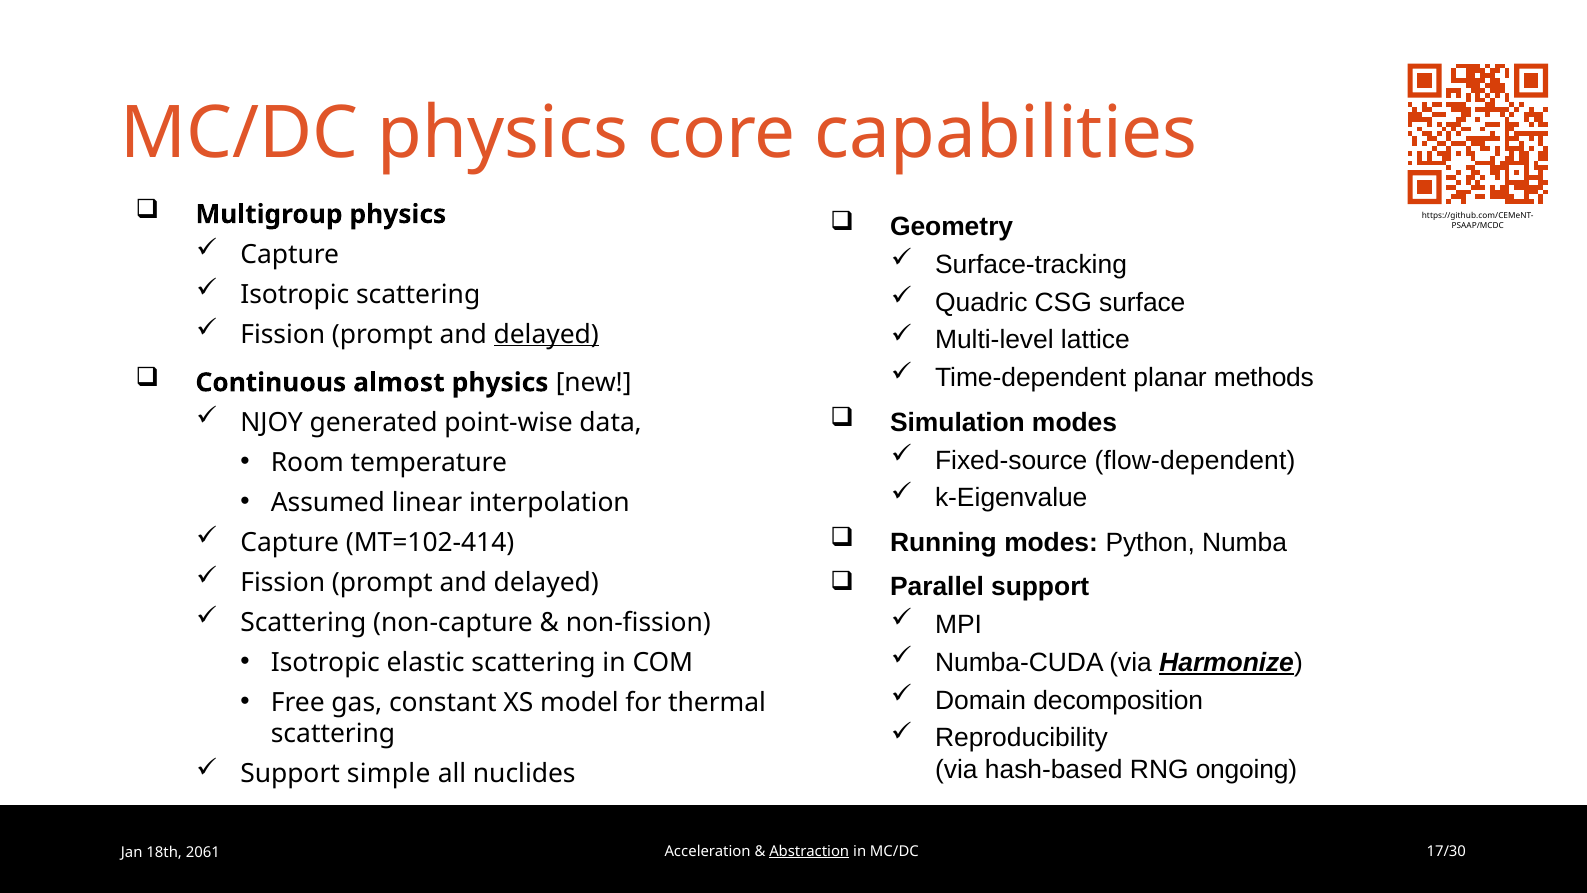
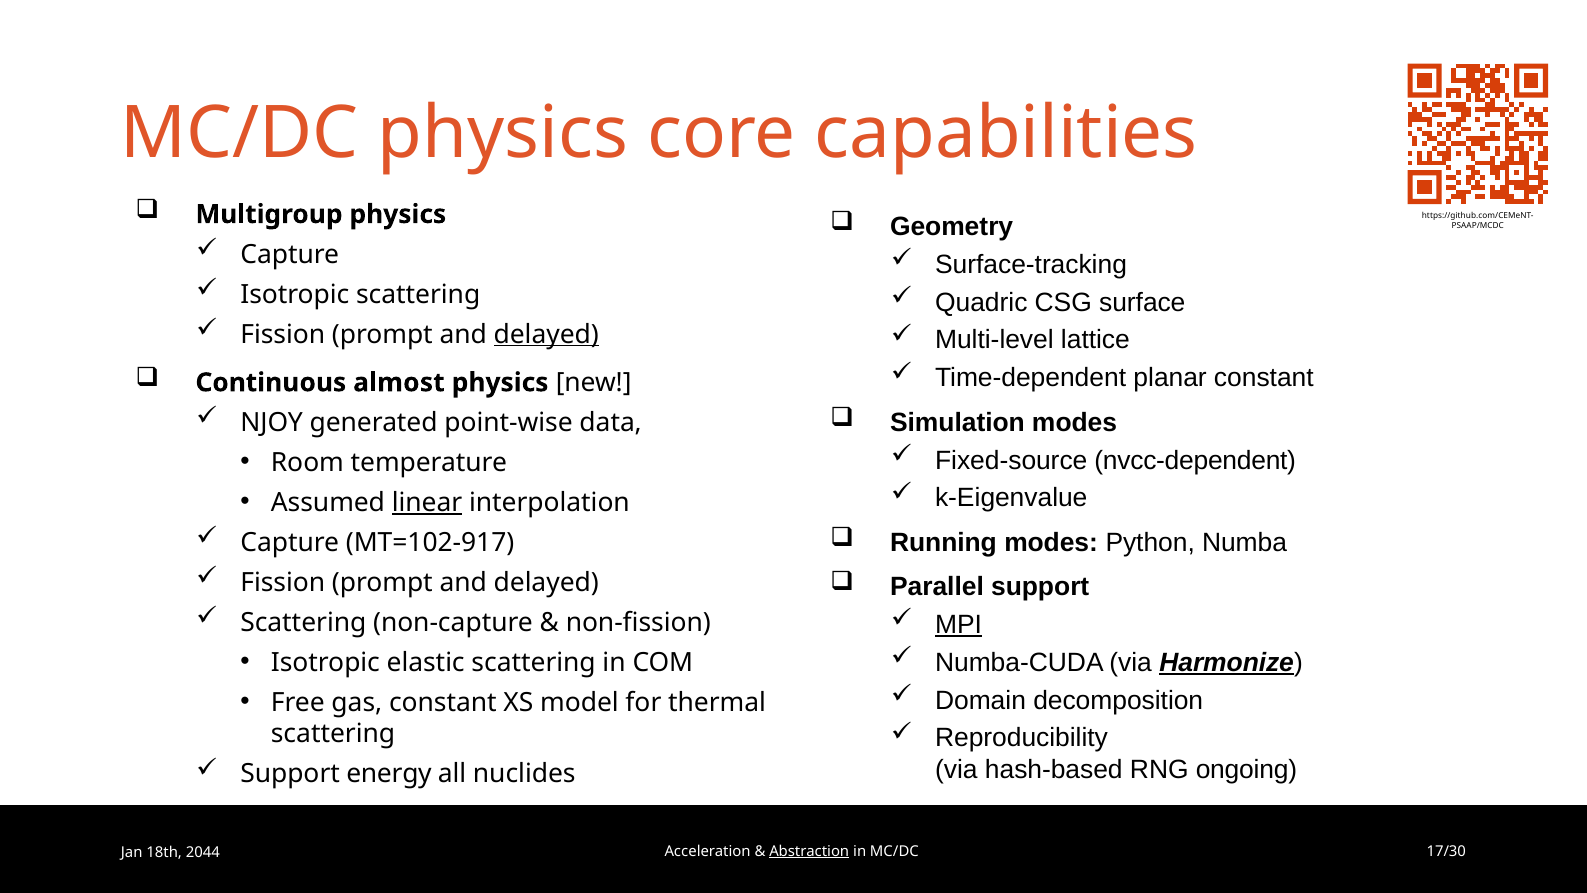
planar methods: methods -> constant
flow-dependent: flow-dependent -> nvcc-dependent
linear underline: none -> present
MT=102-414: MT=102-414 -> MT=102-917
MPI underline: none -> present
simple: simple -> energy
2061: 2061 -> 2044
